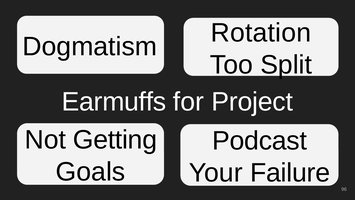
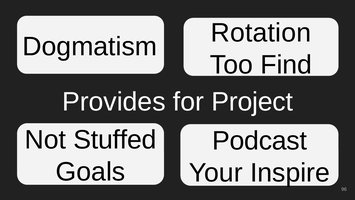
Split: Split -> Find
Earmuffs: Earmuffs -> Provides
Getting: Getting -> Stuffed
Failure: Failure -> Inspire
